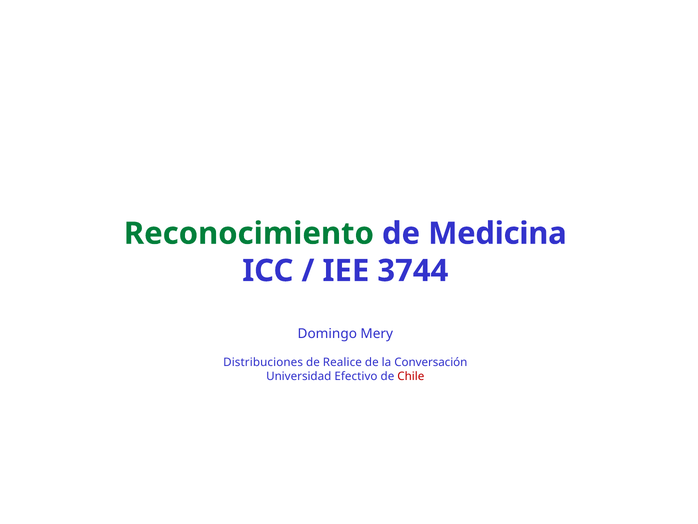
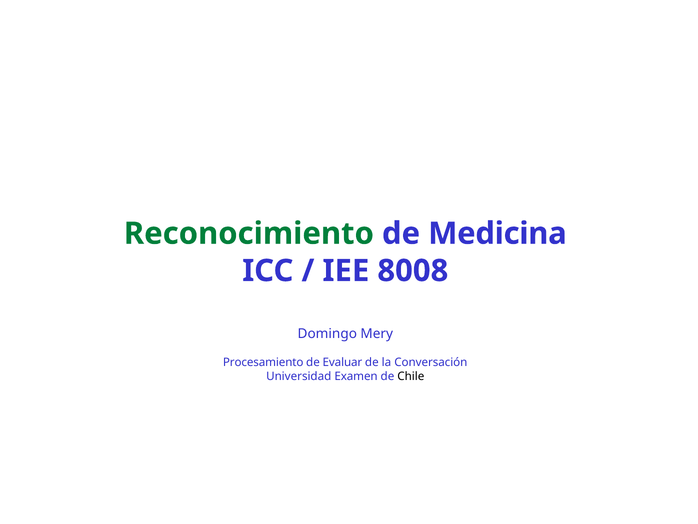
3744: 3744 -> 8008
Distribuciones: Distribuciones -> Procesamiento
Realice: Realice -> Evaluar
Efectivo: Efectivo -> Examen
Chile colour: red -> black
